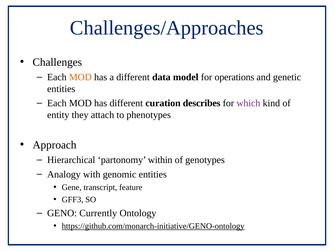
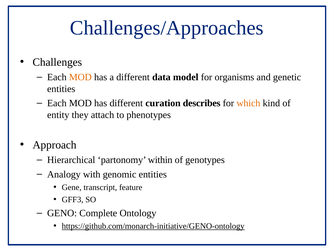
operations: operations -> organisms
which colour: purple -> orange
Currently: Currently -> Complete
